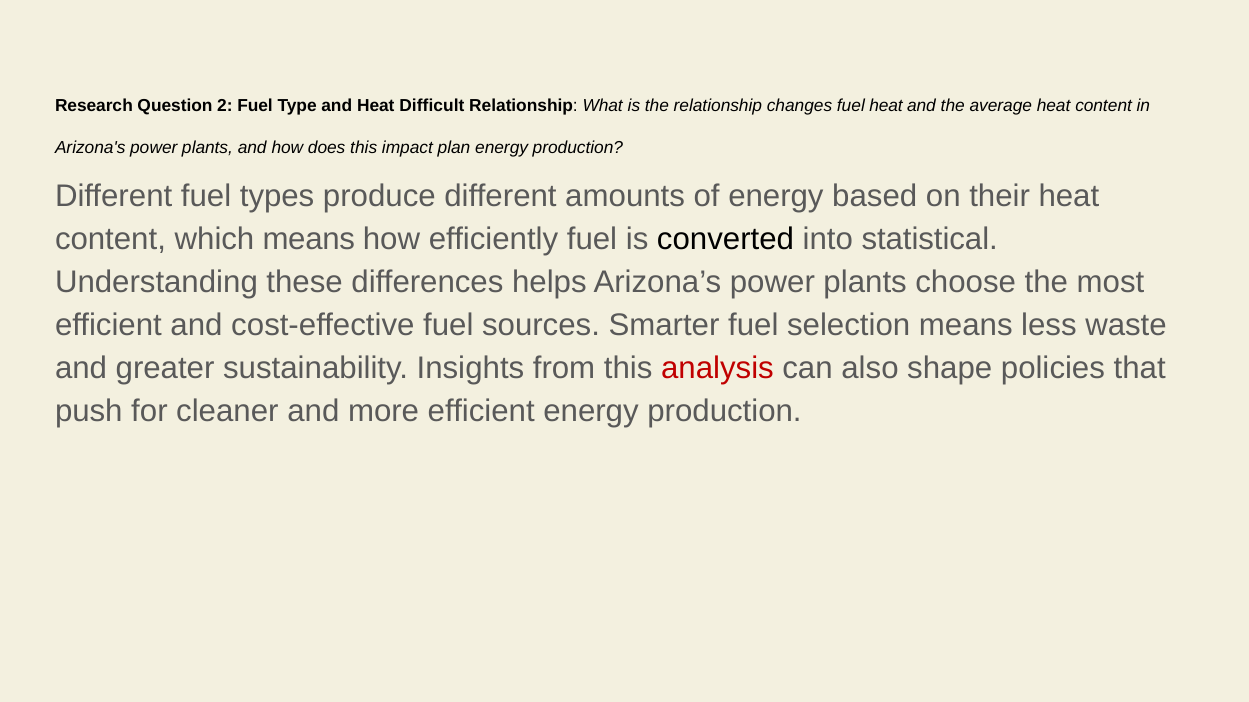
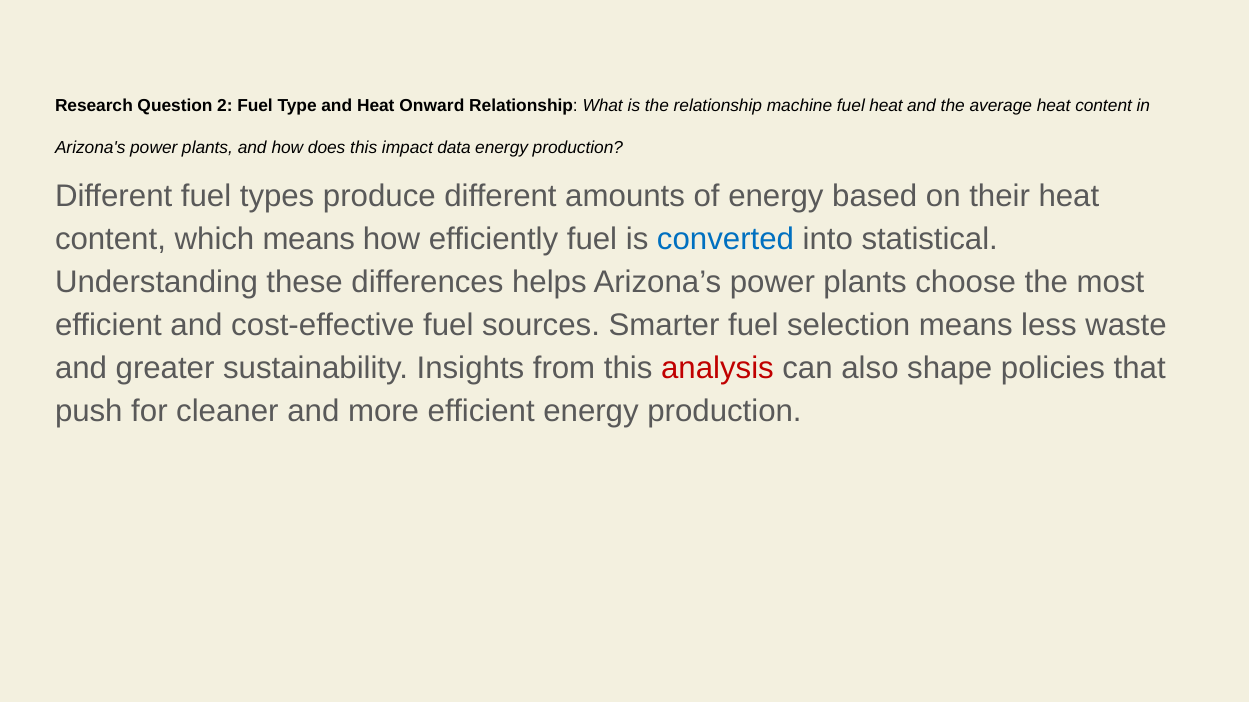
Difficult: Difficult -> Onward
changes: changes -> machine
plan: plan -> data
converted colour: black -> blue
